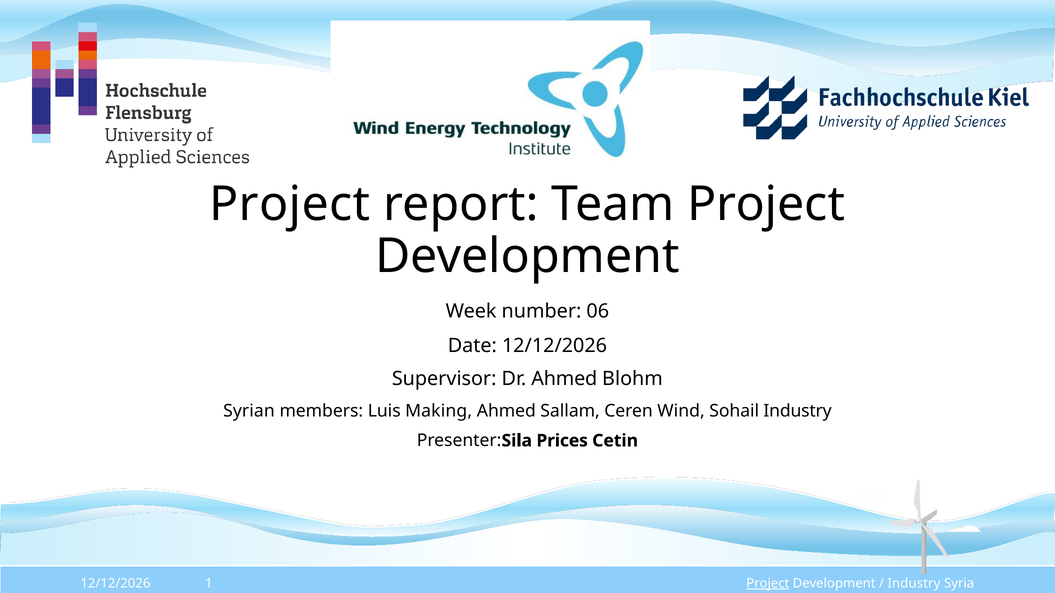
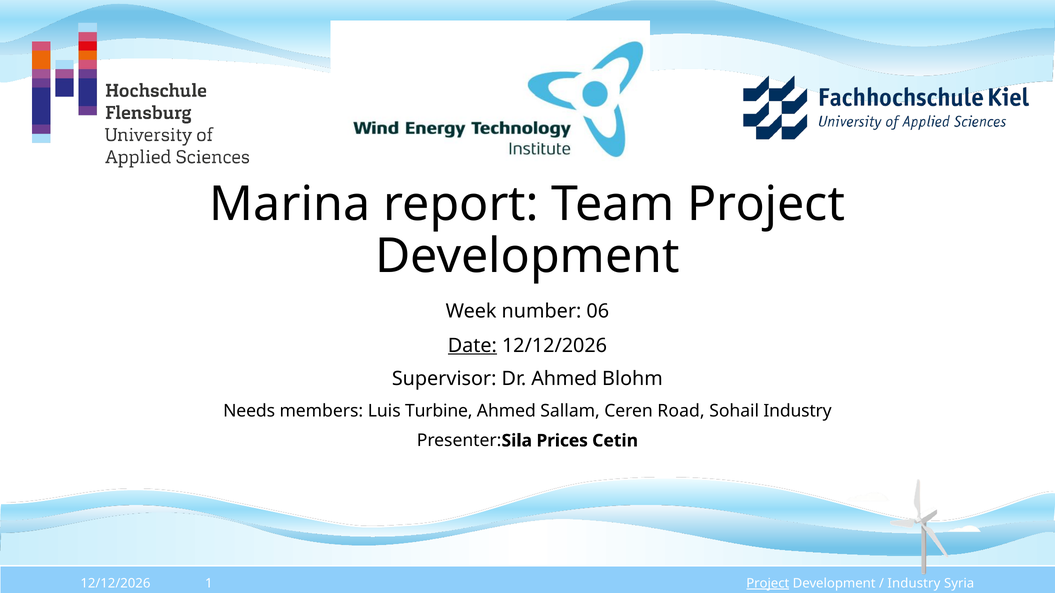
Project at (290, 205): Project -> Marina
Date underline: none -> present
Syrian: Syrian -> Needs
Making: Making -> Turbine
Wind: Wind -> Road
